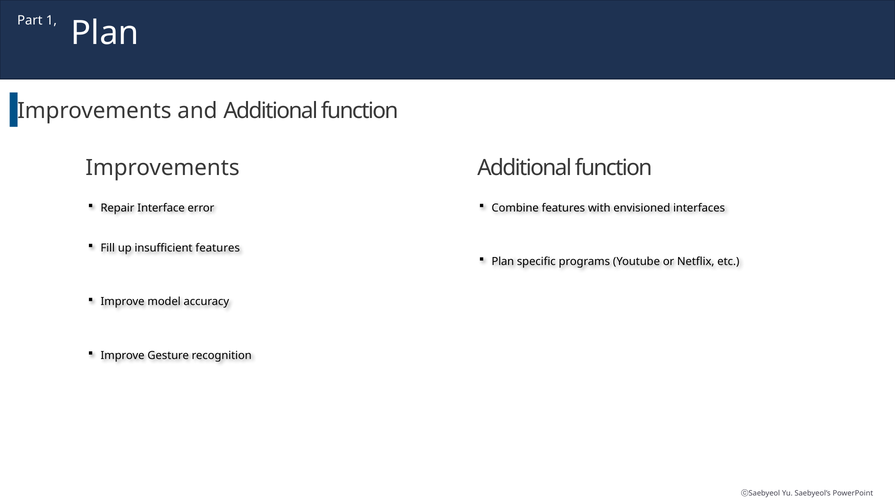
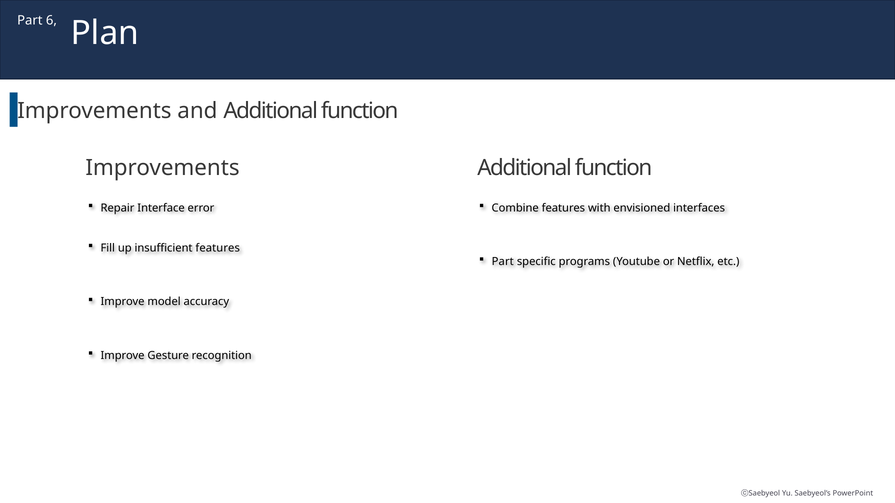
1: 1 -> 6
Plan at (503, 262): Plan -> Part
